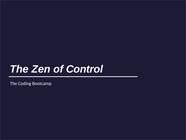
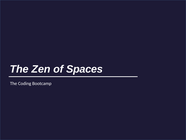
Control: Control -> Spaces
